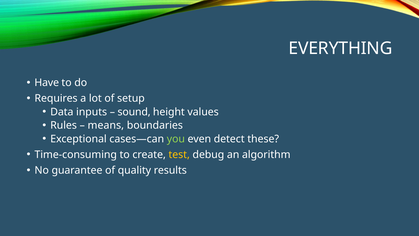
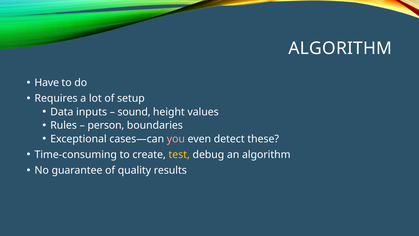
EVERYTHING at (340, 48): EVERYTHING -> ALGORITHM
means: means -> person
you colour: light green -> pink
